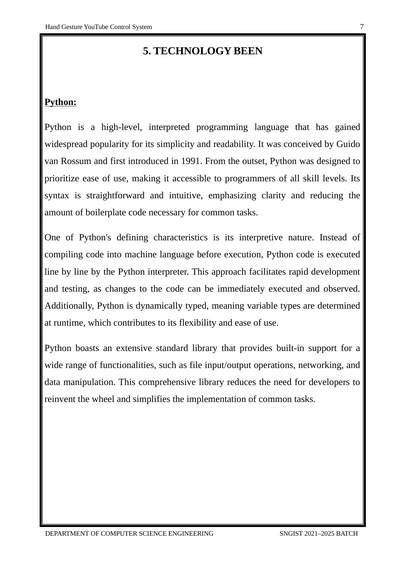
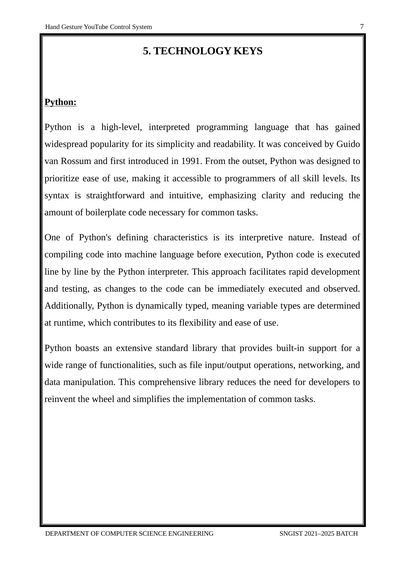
BEEN: BEEN -> KEYS
